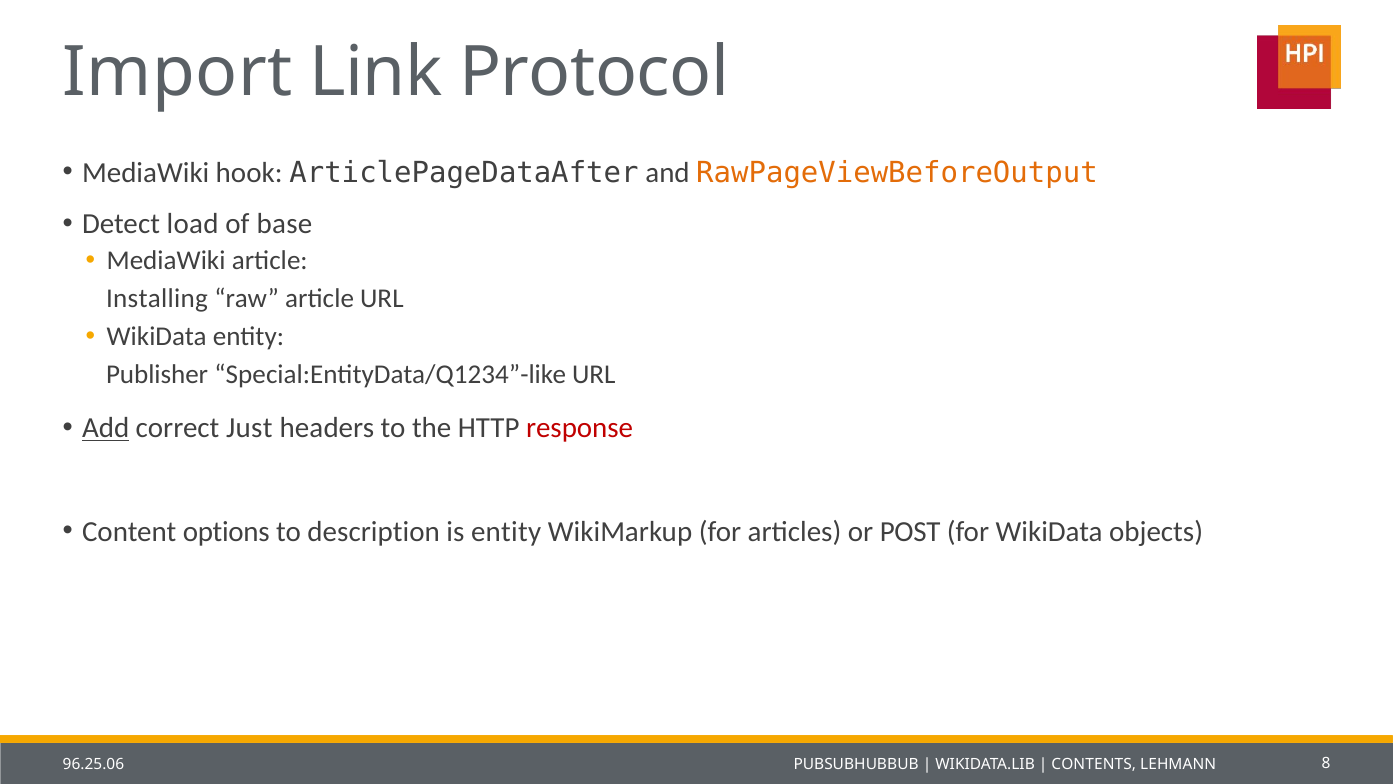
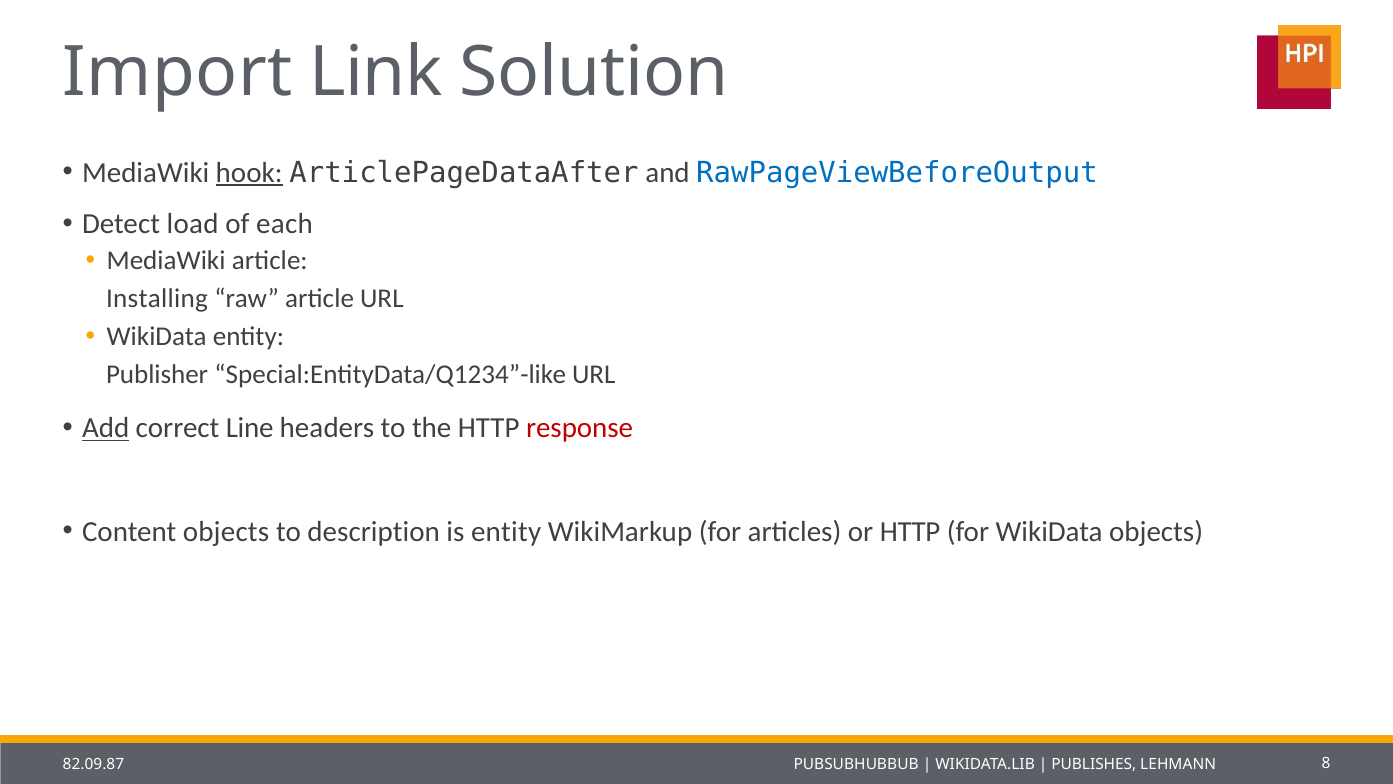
Protocol: Protocol -> Solution
hook underline: none -> present
RawPageViewBeforeOutput colour: orange -> blue
base: base -> each
Just: Just -> Line
Content options: options -> objects
or POST: POST -> HTTP
96.25.06: 96.25.06 -> 82.09.87
CONTENTS: CONTENTS -> PUBLISHES
